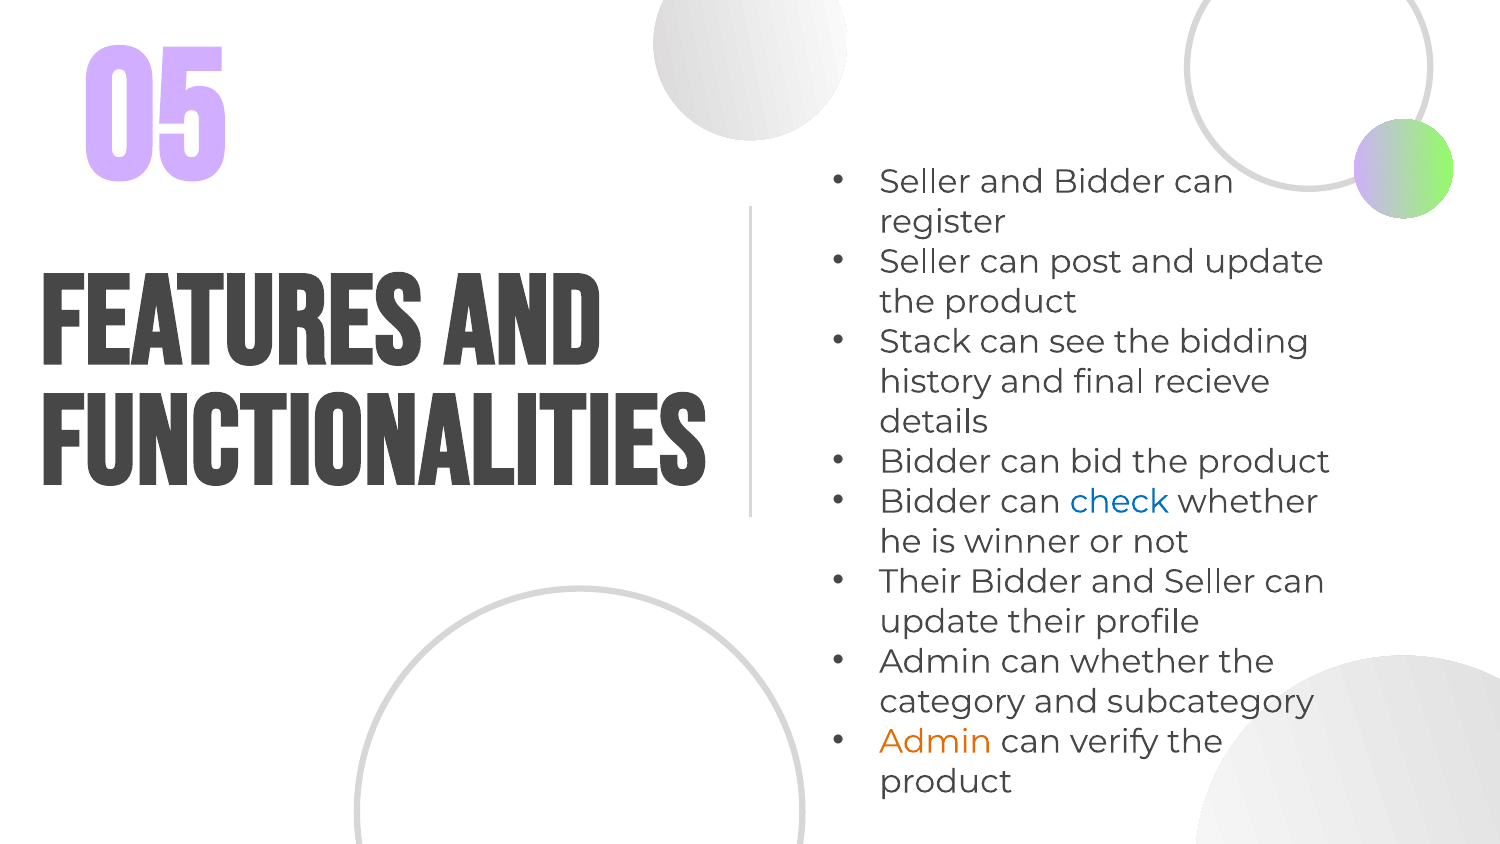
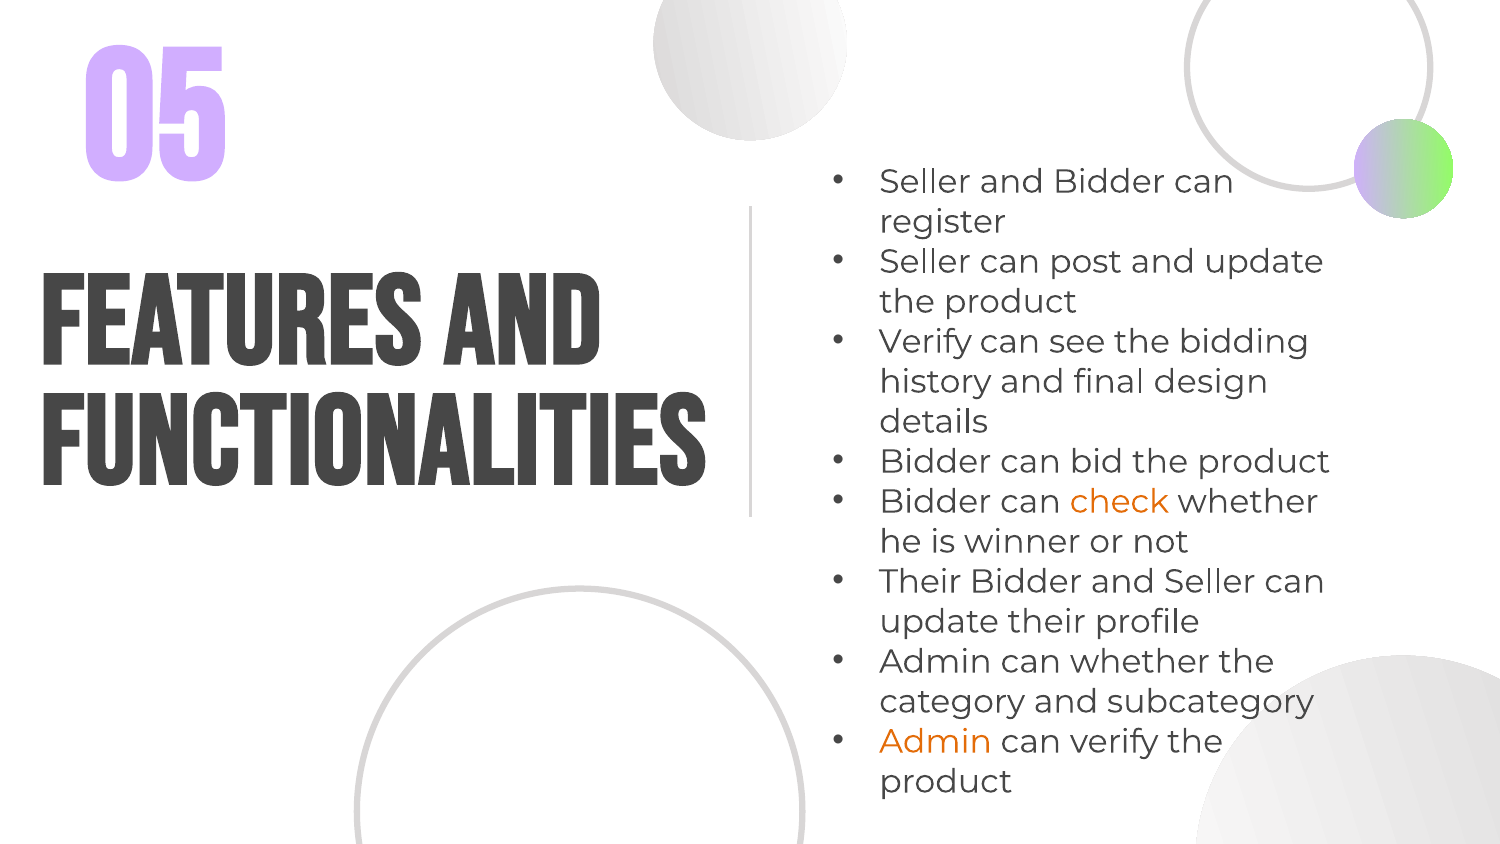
Stack at (925, 342): Stack -> Verify
recieve: recieve -> design
check colour: blue -> orange
